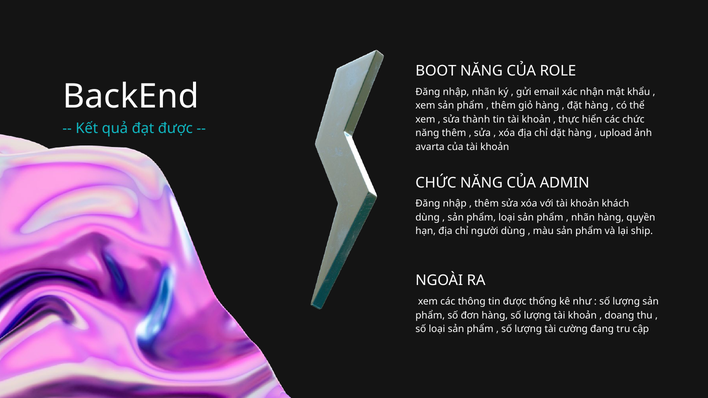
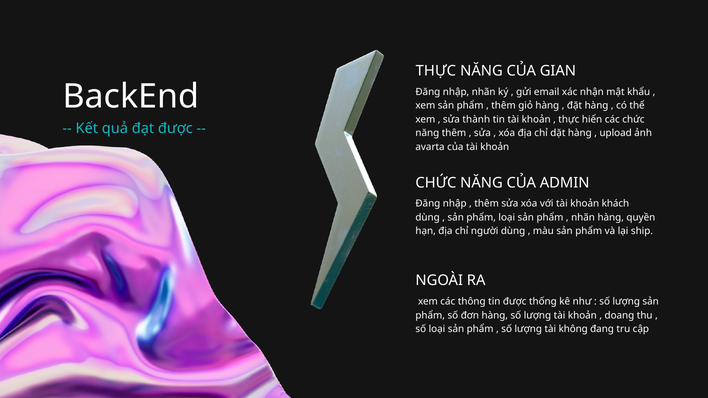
BOOT at (436, 71): BOOT -> THỰC
ROLE: ROLE -> GIAN
cường: cường -> không
